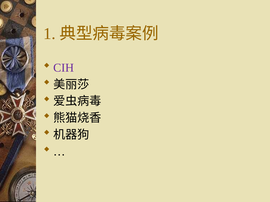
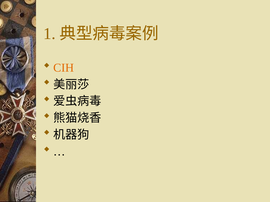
CIH colour: purple -> orange
